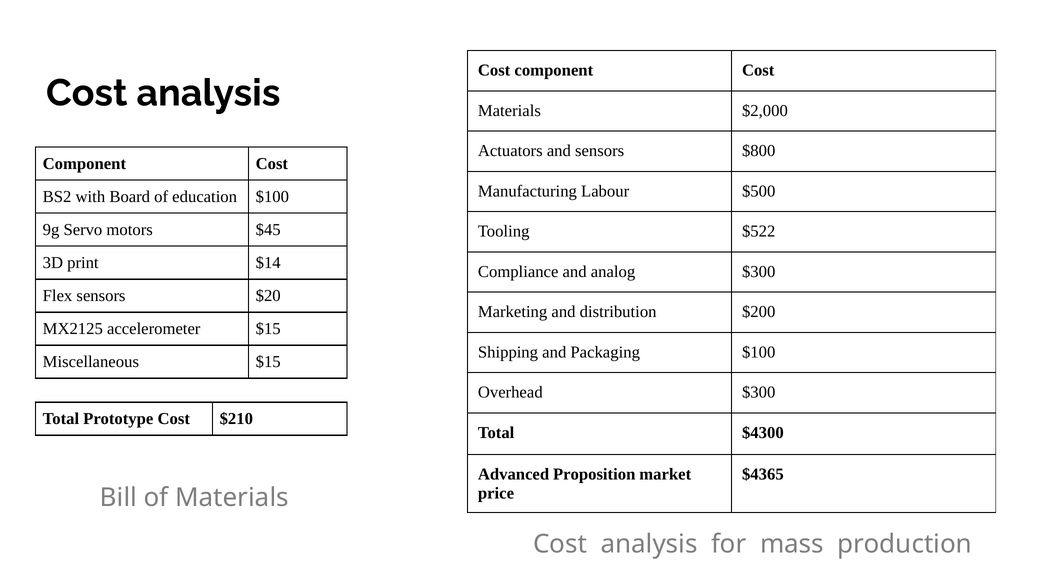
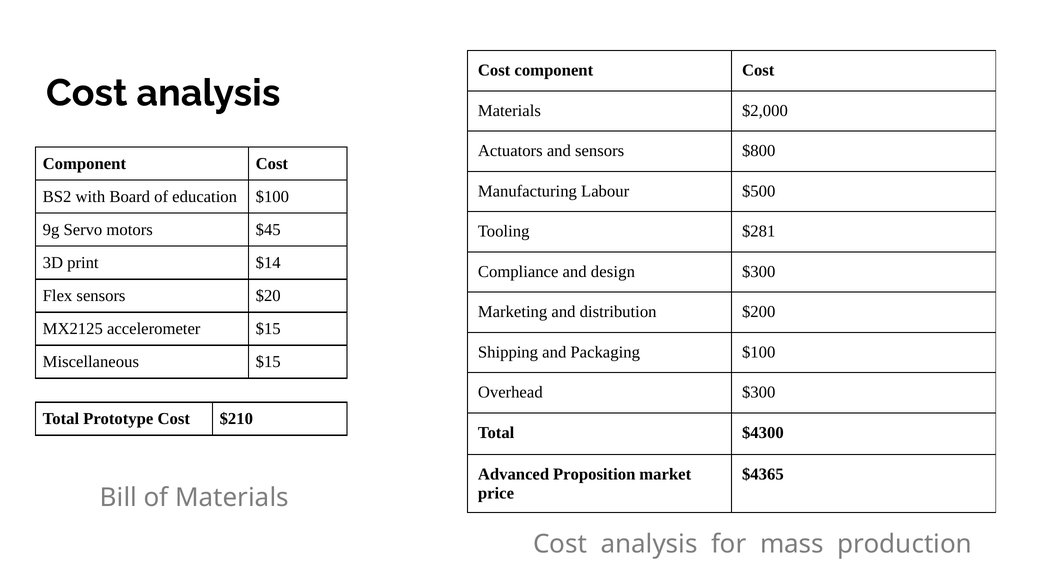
$522: $522 -> $281
analog: analog -> design
